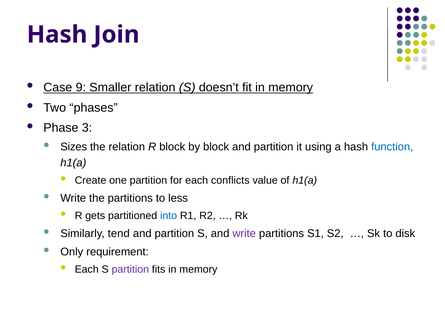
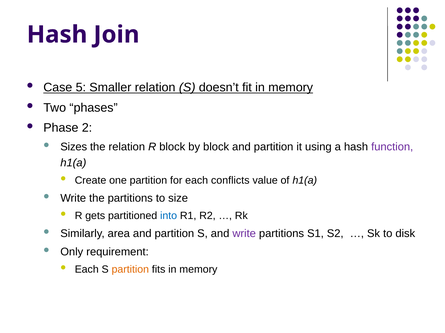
9: 9 -> 5
3: 3 -> 2
function colour: blue -> purple
less: less -> size
tend: tend -> area
partition at (130, 270) colour: purple -> orange
